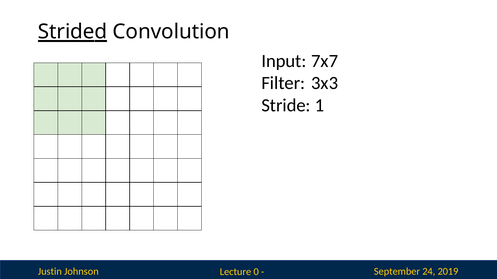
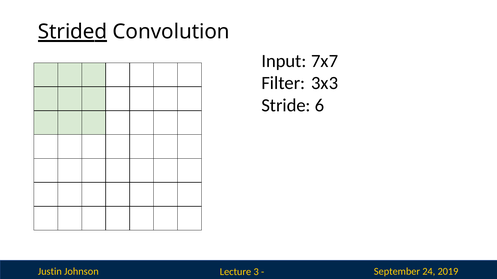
1: 1 -> 6
0: 0 -> 3
